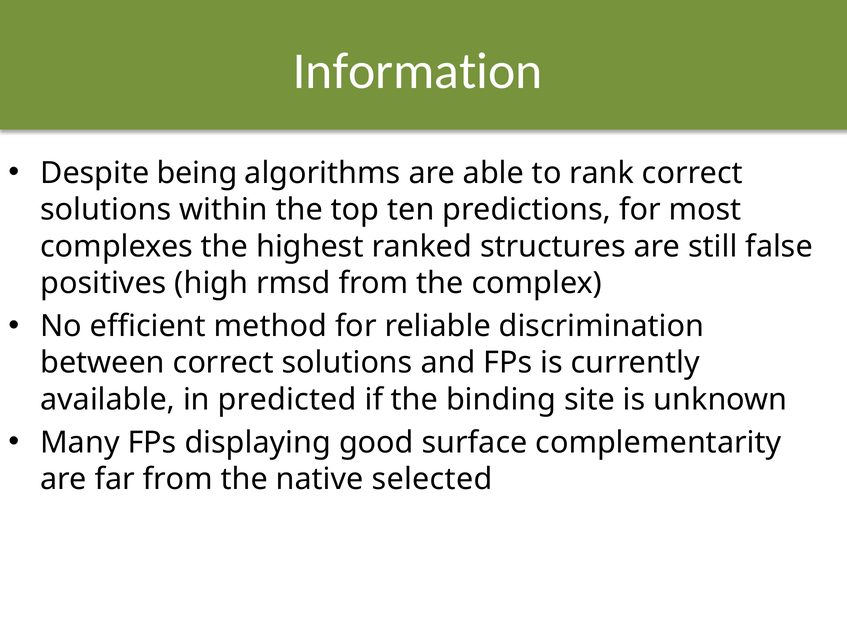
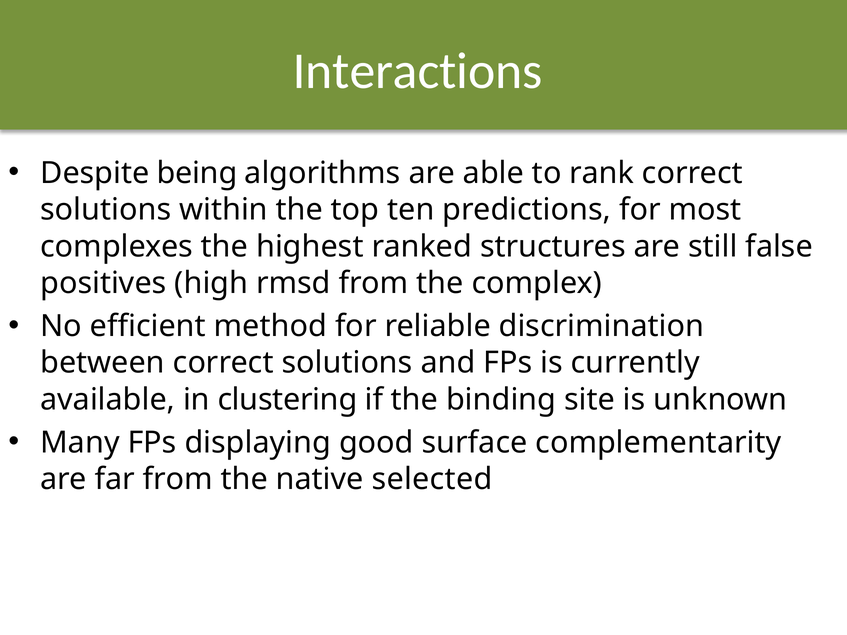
Information: Information -> Interactions
predicted: predicted -> clustering
